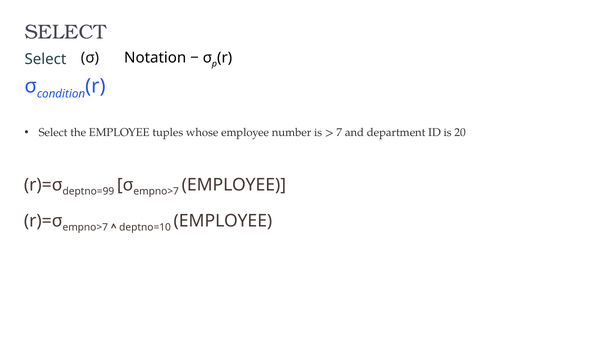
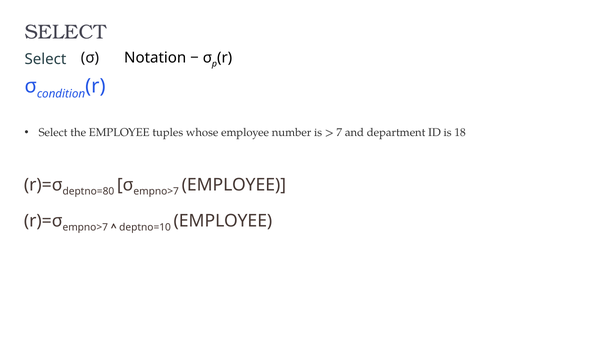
20: 20 -> 18
deptno=99: deptno=99 -> deptno=80
